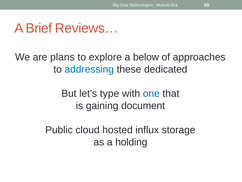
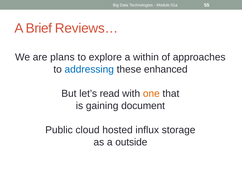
below: below -> within
dedicated: dedicated -> enhanced
type: type -> read
one colour: blue -> orange
holding: holding -> outside
